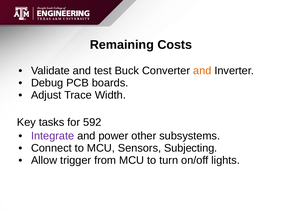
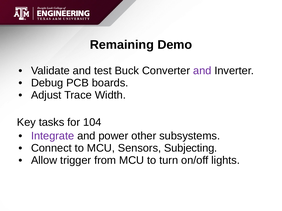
Costs: Costs -> Demo
and at (202, 71) colour: orange -> purple
592: 592 -> 104
